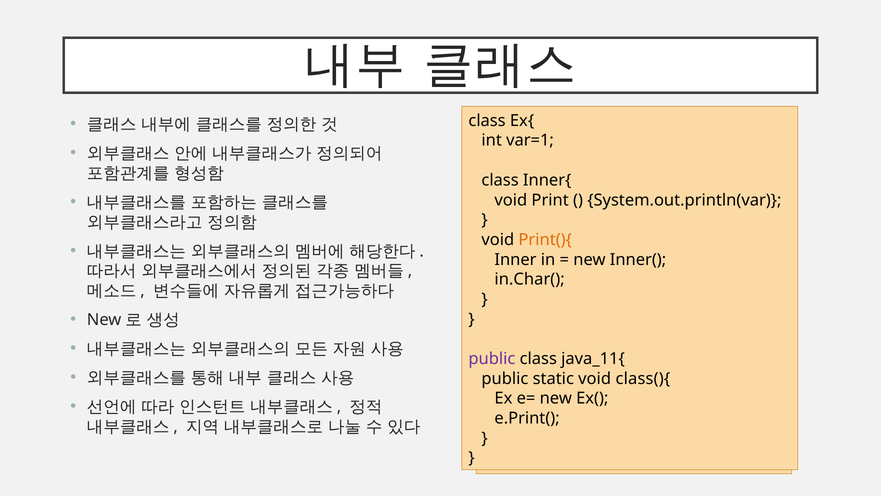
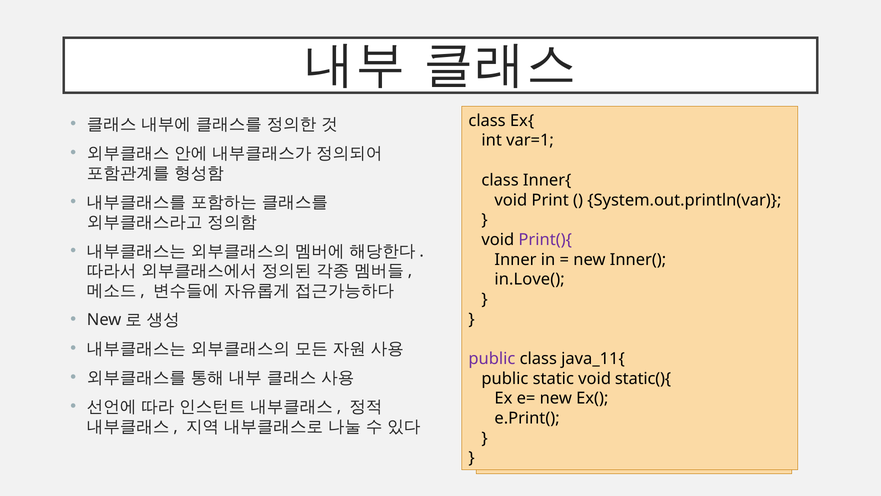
Print(){ colour: orange -> purple
in.Char(: in.Char( -> in.Love(
class(){: class(){ -> static(){
